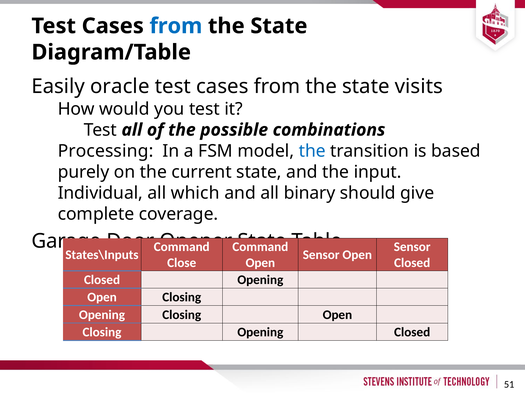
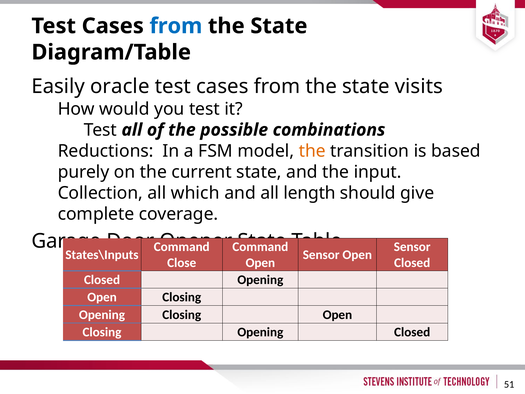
Processing: Processing -> Reductions
the at (312, 151) colour: blue -> orange
Individual: Individual -> Collection
binary: binary -> length
